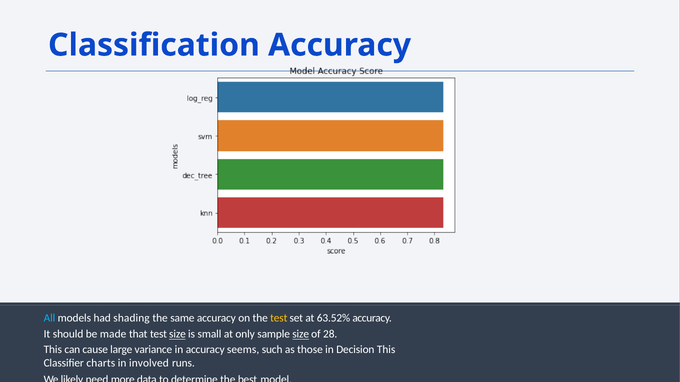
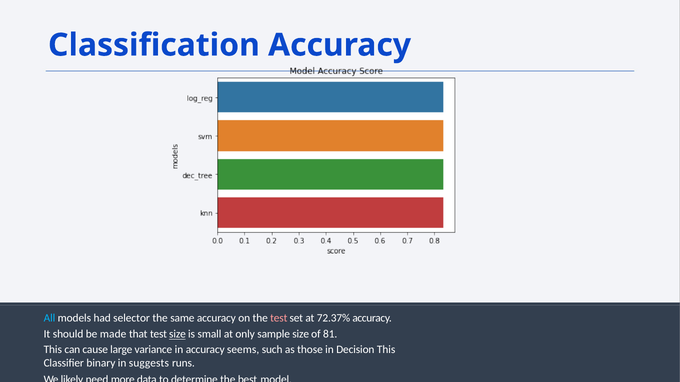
shading: shading -> selector
test at (279, 318) colour: yellow -> pink
63.52%: 63.52% -> 72.37%
size at (301, 335) underline: present -> none
28: 28 -> 81
charts: charts -> binary
involved: involved -> suggests
